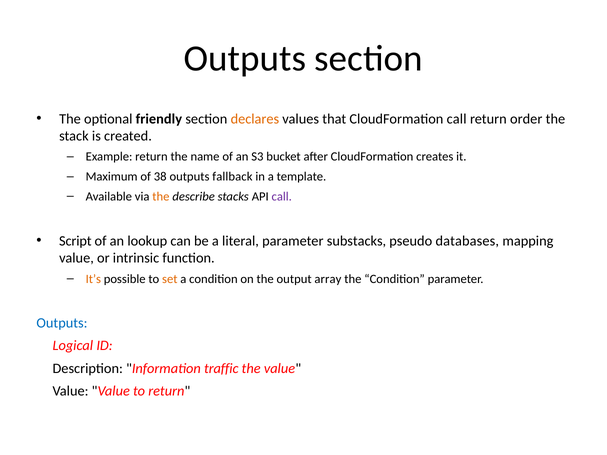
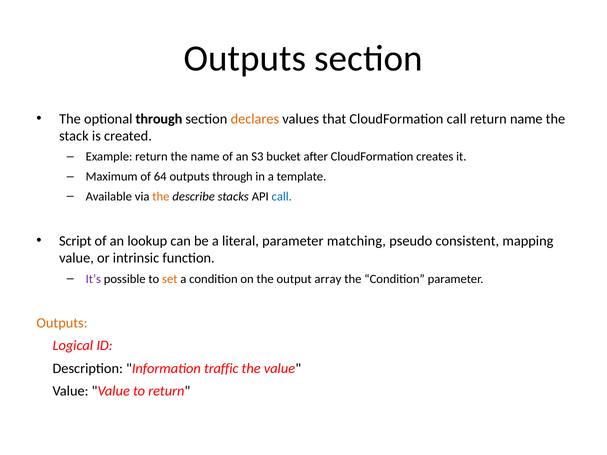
optional friendly: friendly -> through
return order: order -> name
38: 38 -> 64
outputs fallback: fallback -> through
call at (282, 197) colour: purple -> blue
substacks: substacks -> matching
databases: databases -> consistent
It’s colour: orange -> purple
Outputs at (62, 323) colour: blue -> orange
